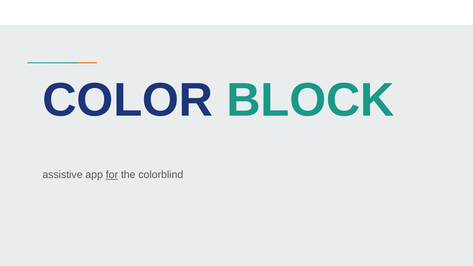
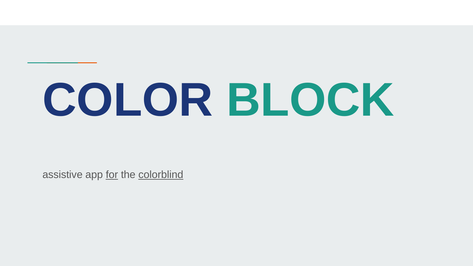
colorblind underline: none -> present
